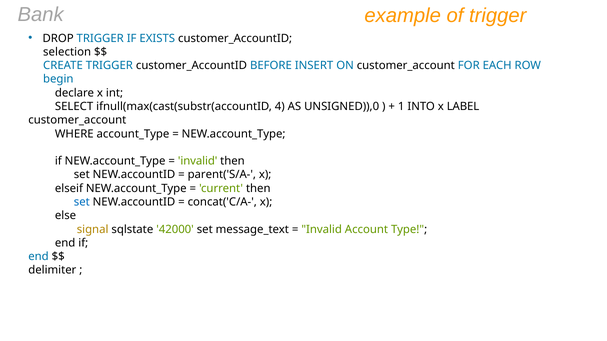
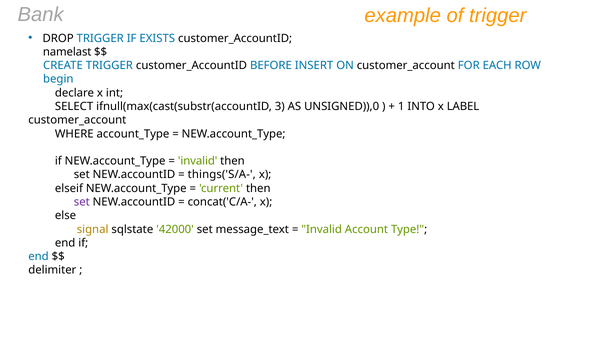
selection: selection -> namelast
4: 4 -> 3
parent('S/A-: parent('S/A- -> things('S/A-
set at (82, 202) colour: blue -> purple
